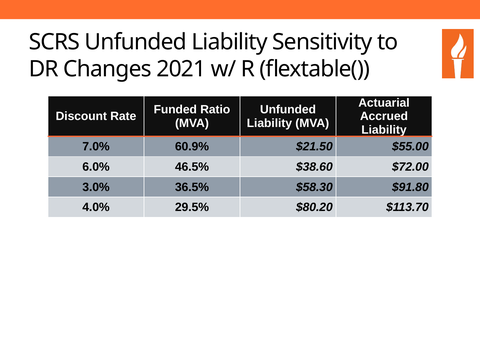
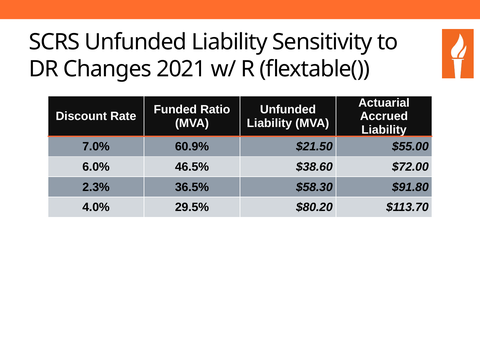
3.0%: 3.0% -> 2.3%
